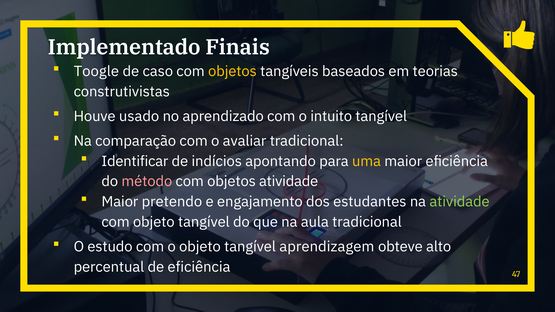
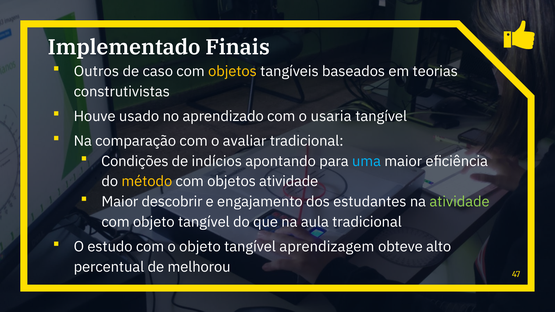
Toogle: Toogle -> Outros
intuito: intuito -> usaria
Identificar: Identificar -> Condições
uma colour: yellow -> light blue
método colour: pink -> yellow
pretendo: pretendo -> descobrir
de eficiência: eficiência -> melhorou
